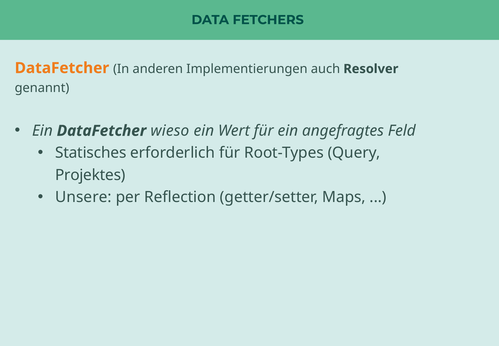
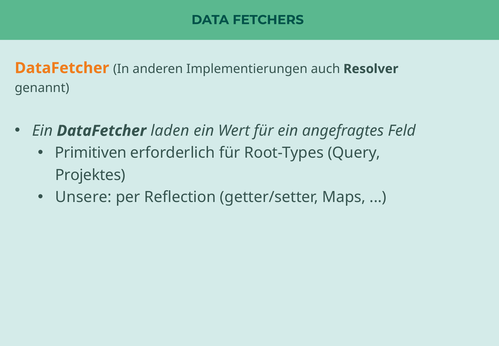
wieso: wieso -> laden
Statisches: Statisches -> Primitiven
